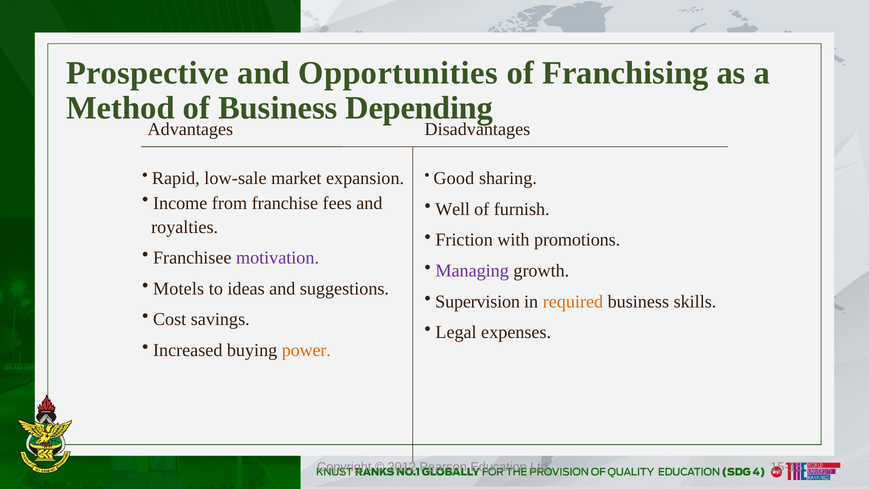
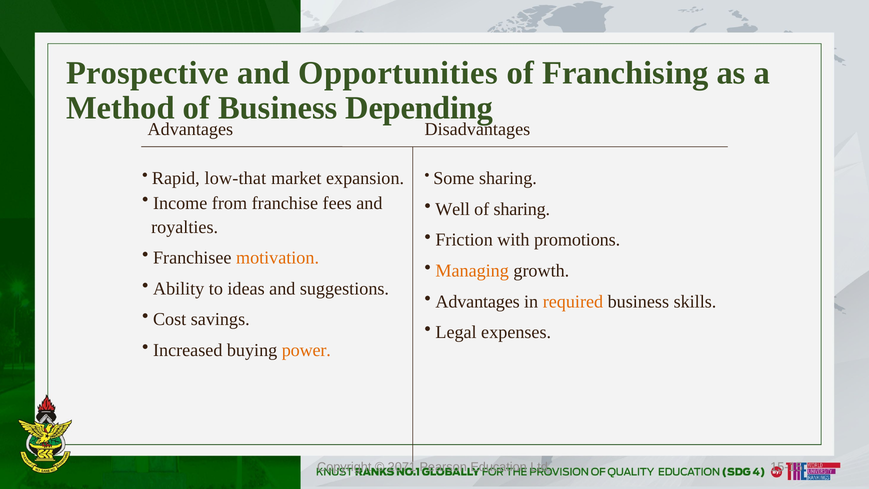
low-sale: low-sale -> low-that
Good: Good -> Some
of furnish: furnish -> sharing
motivation colour: purple -> orange
Managing colour: purple -> orange
Motels: Motels -> Ability
Supervision at (478, 301): Supervision -> Advantages
2012: 2012 -> 2071
